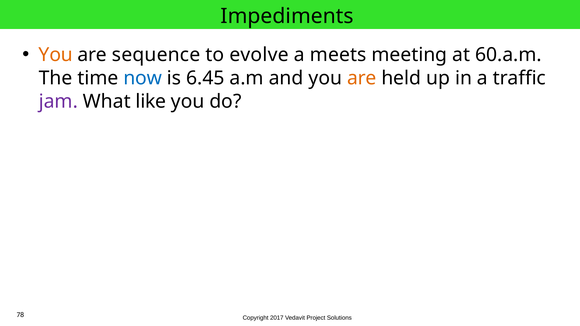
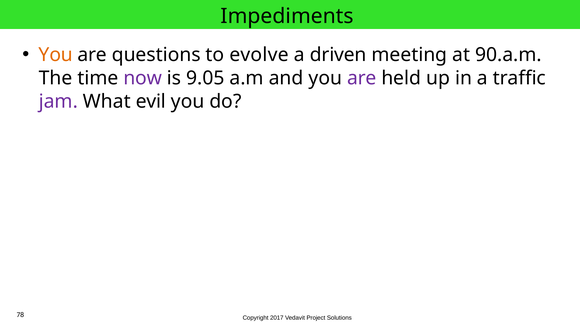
sequence: sequence -> questions
meets: meets -> driven
60.a.m: 60.a.m -> 90.a.m
now colour: blue -> purple
6.45: 6.45 -> 9.05
are at (362, 78) colour: orange -> purple
like: like -> evil
